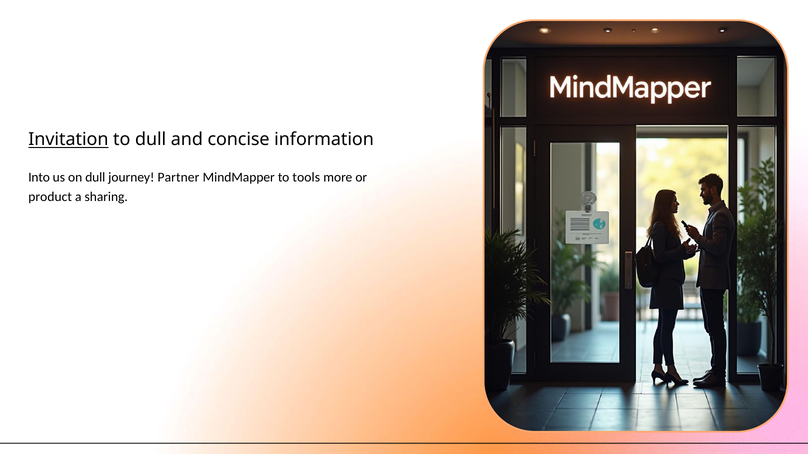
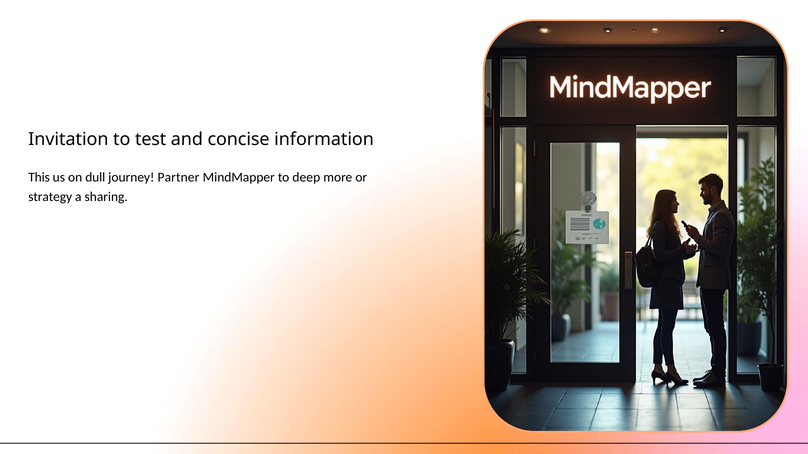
Invitation underline: present -> none
to dull: dull -> test
Into: Into -> This
tools: tools -> deep
product: product -> strategy
